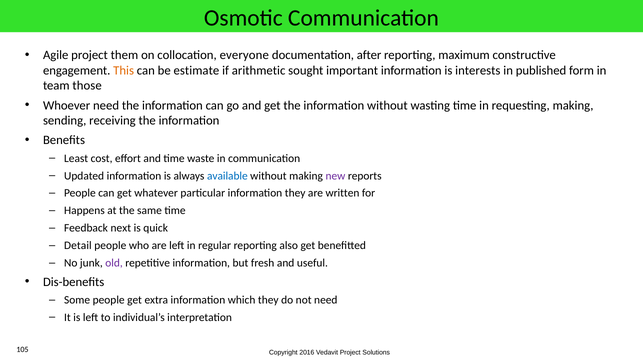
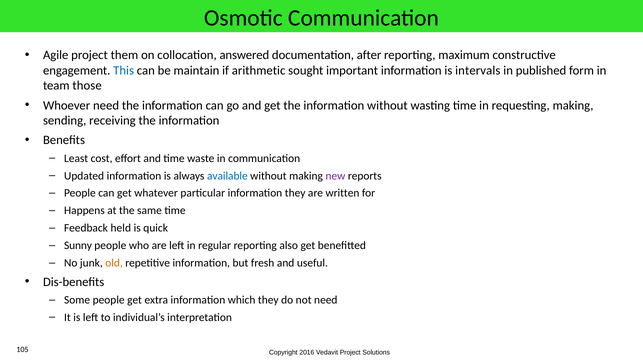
everyone: everyone -> answered
This colour: orange -> blue
estimate: estimate -> maintain
interests: interests -> intervals
next: next -> held
Detail: Detail -> Sunny
old colour: purple -> orange
